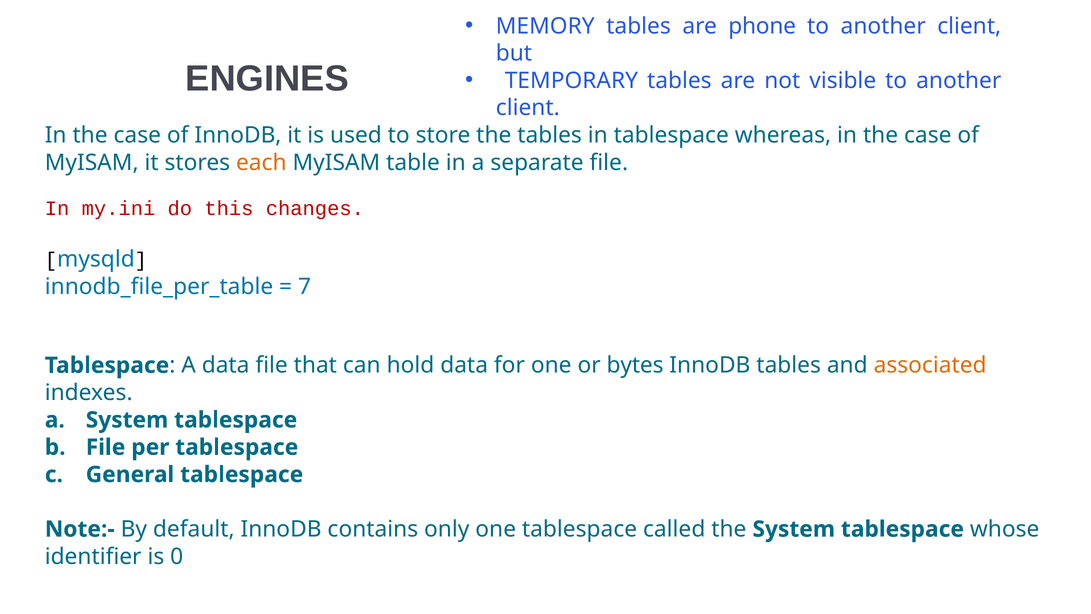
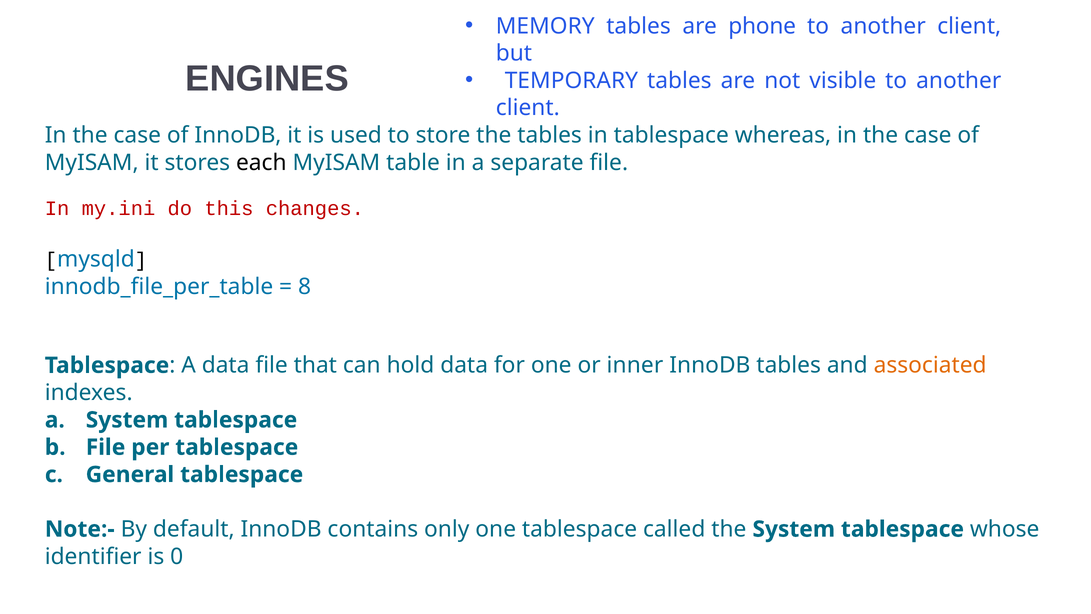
each colour: orange -> black
7: 7 -> 8
bytes: bytes -> inner
